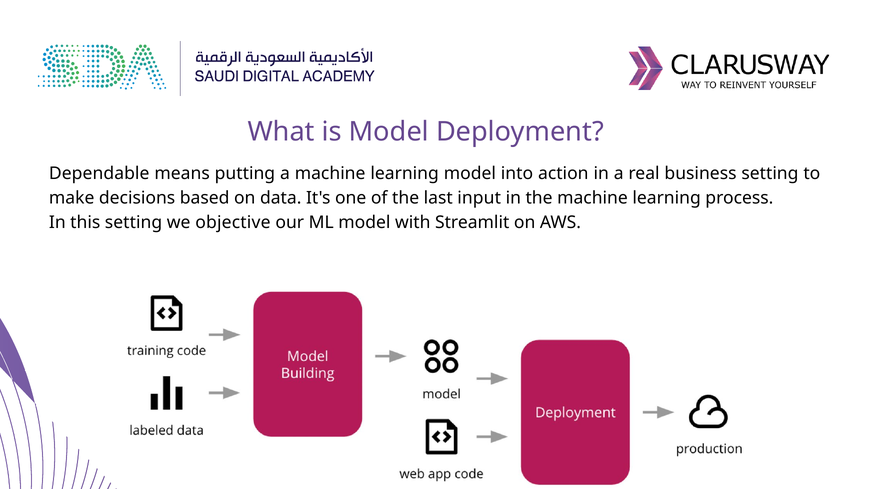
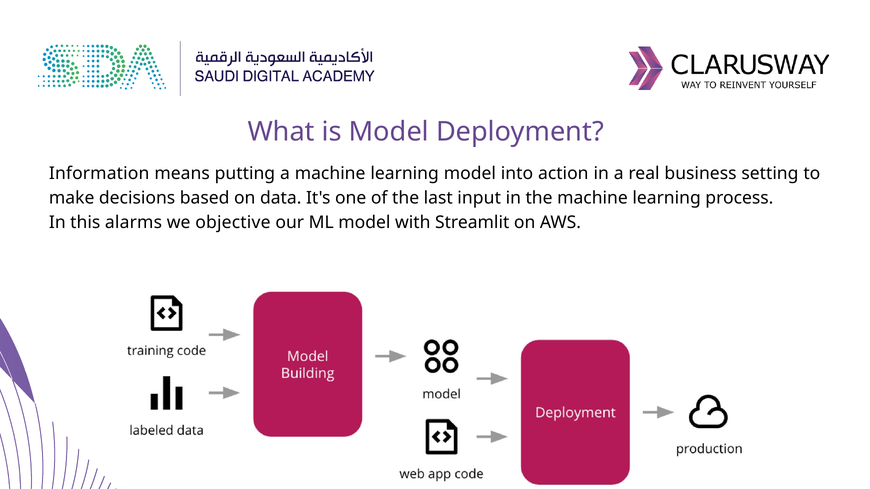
Dependable: Dependable -> Information
this setting: setting -> alarms
